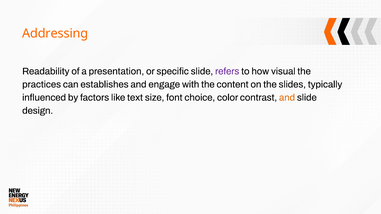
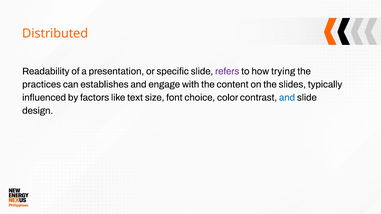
Addressing: Addressing -> Distributed
visual: visual -> trying
and at (287, 98) colour: orange -> blue
